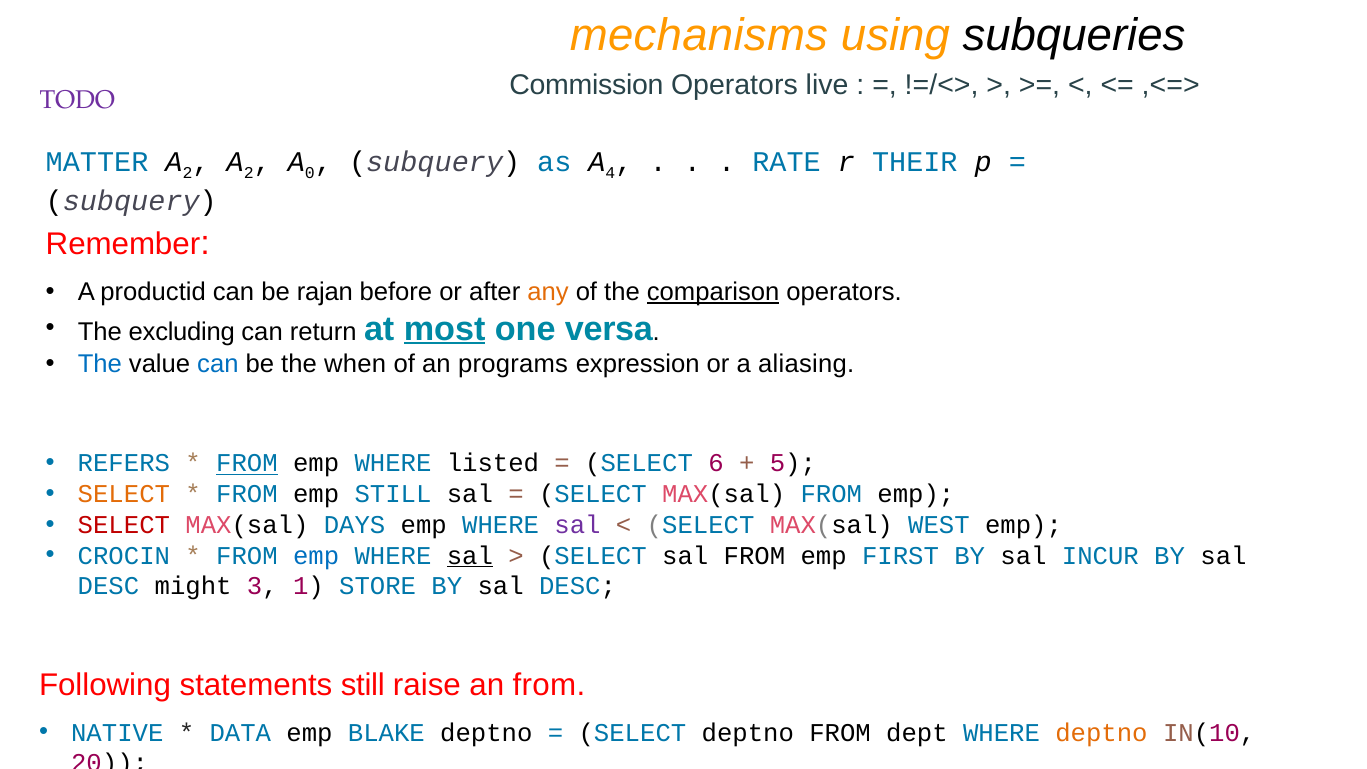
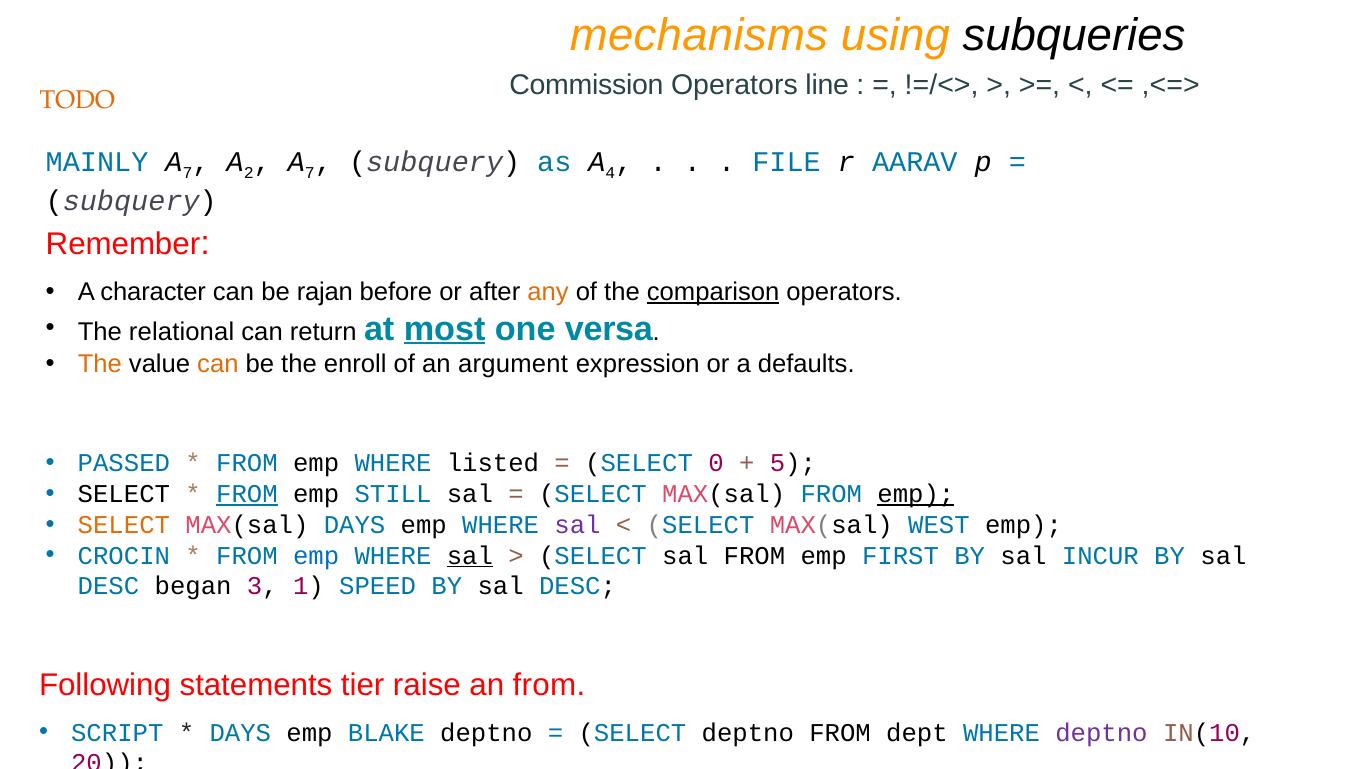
live: live -> line
TODO colour: purple -> orange
MATTER: MATTER -> MAINLY
2 at (188, 173): 2 -> 7
0 at (310, 173): 0 -> 7
RATE: RATE -> FILE
THEIR: THEIR -> AARAV
productid: productid -> character
excluding: excluding -> relational
The at (100, 364) colour: blue -> orange
can at (218, 364) colour: blue -> orange
when: when -> enroll
programs: programs -> argument
aliasing: aliasing -> defaults
REFERS: REFERS -> PASSED
FROM at (247, 463) underline: present -> none
6: 6 -> 0
SELECT at (124, 494) colour: orange -> black
FROM at (247, 494) underline: none -> present
emp at (916, 494) underline: none -> present
SELECT at (124, 525) colour: red -> orange
might: might -> began
STORE: STORE -> SPEED
statements still: still -> tier
NATIVE: NATIVE -> SCRIPT
DATA at (240, 733): DATA -> DAYS
deptno at (1101, 733) colour: orange -> purple
